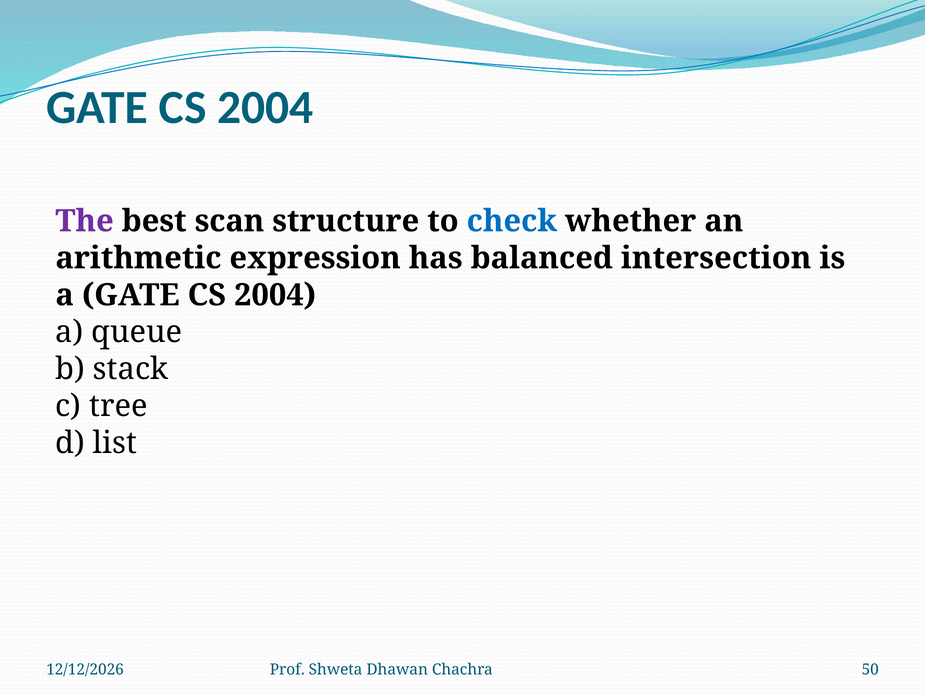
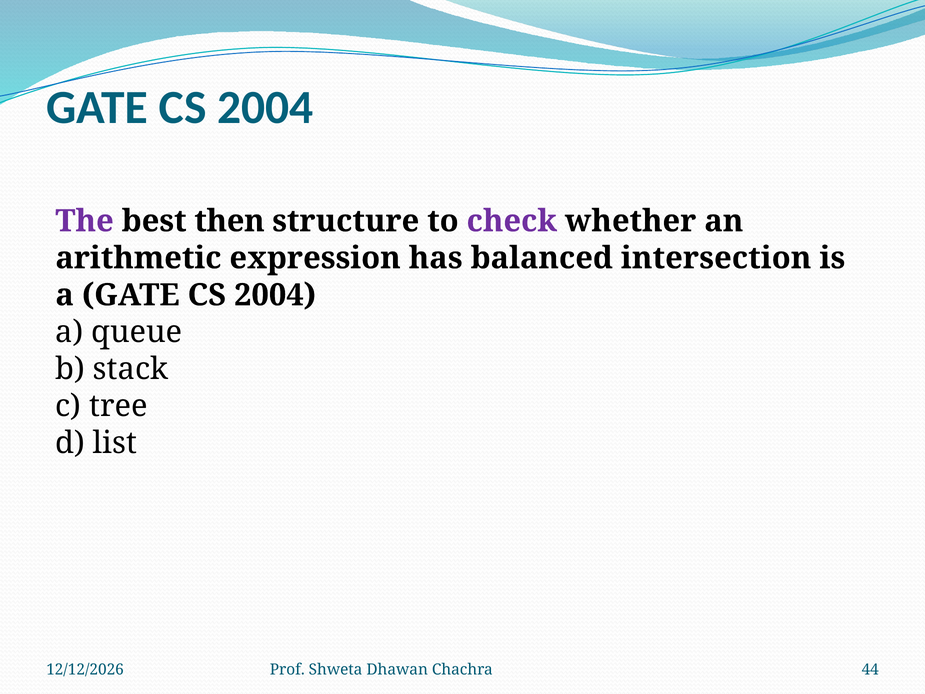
scan: scan -> then
check colour: blue -> purple
50: 50 -> 44
